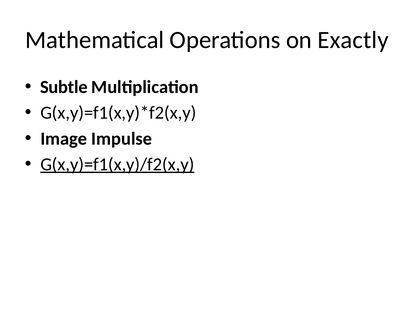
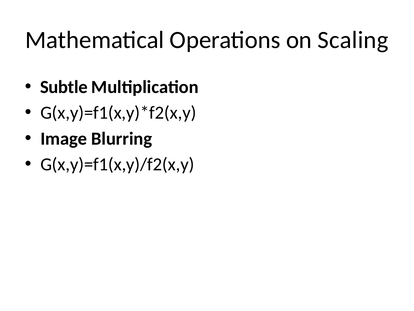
Exactly: Exactly -> Scaling
Impulse: Impulse -> Blurring
G(x,y)=f1(x,y)/f2(x,y underline: present -> none
